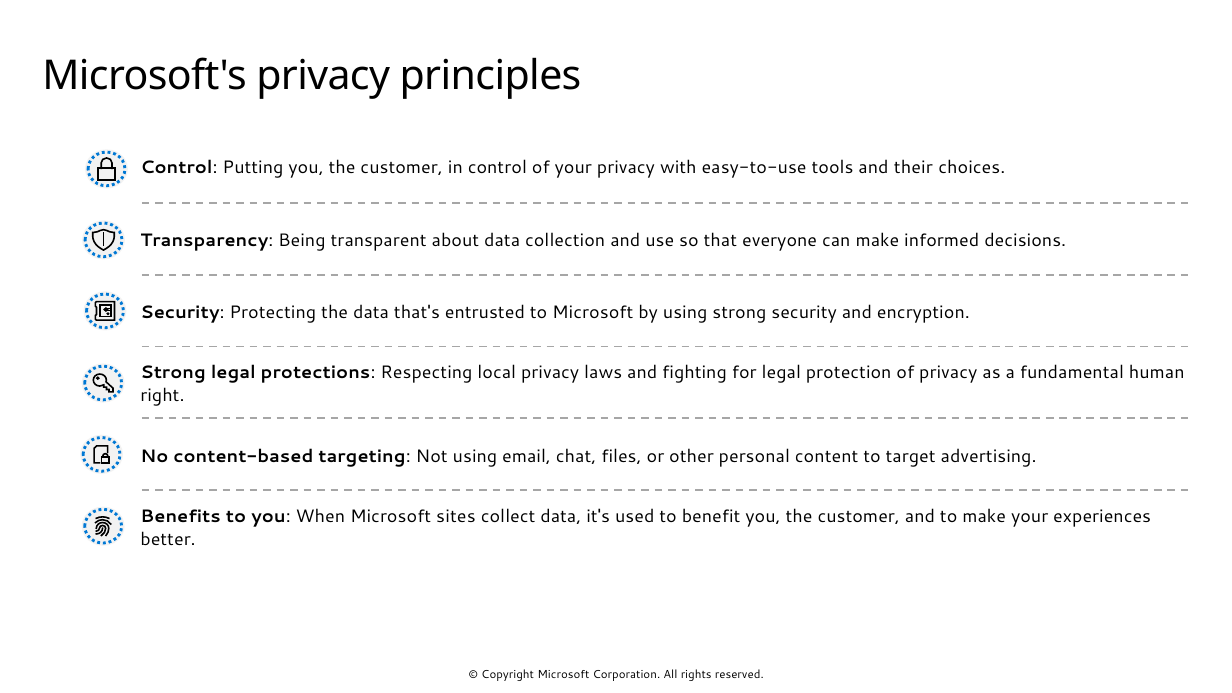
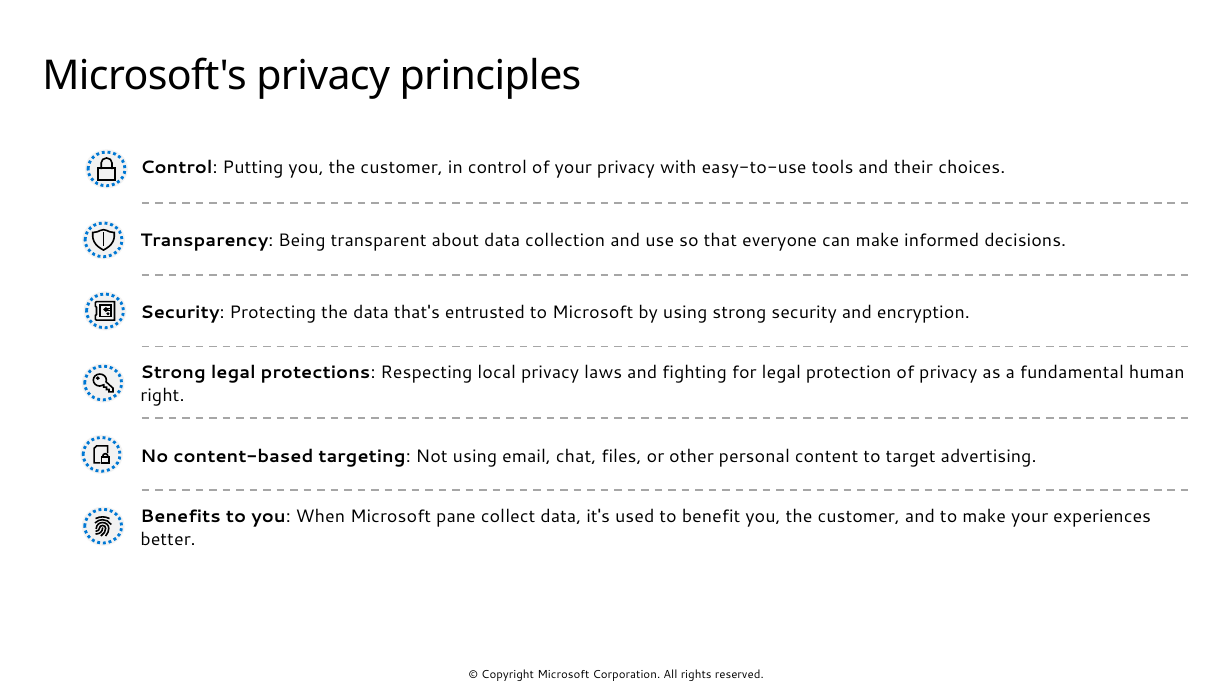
sites: sites -> pane
